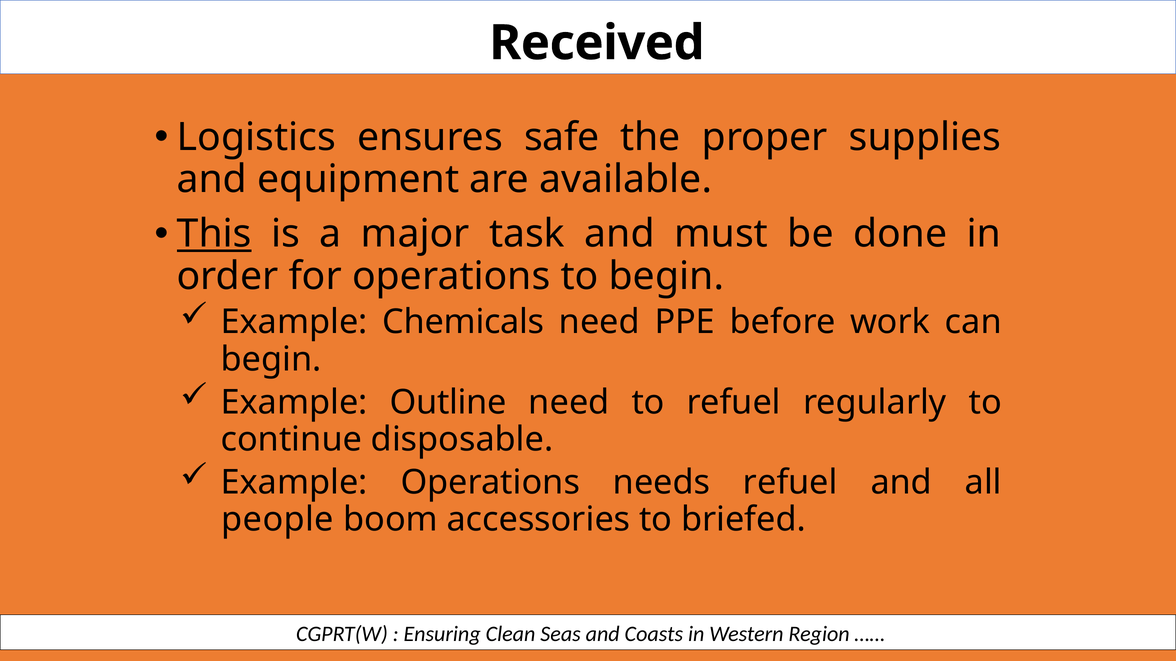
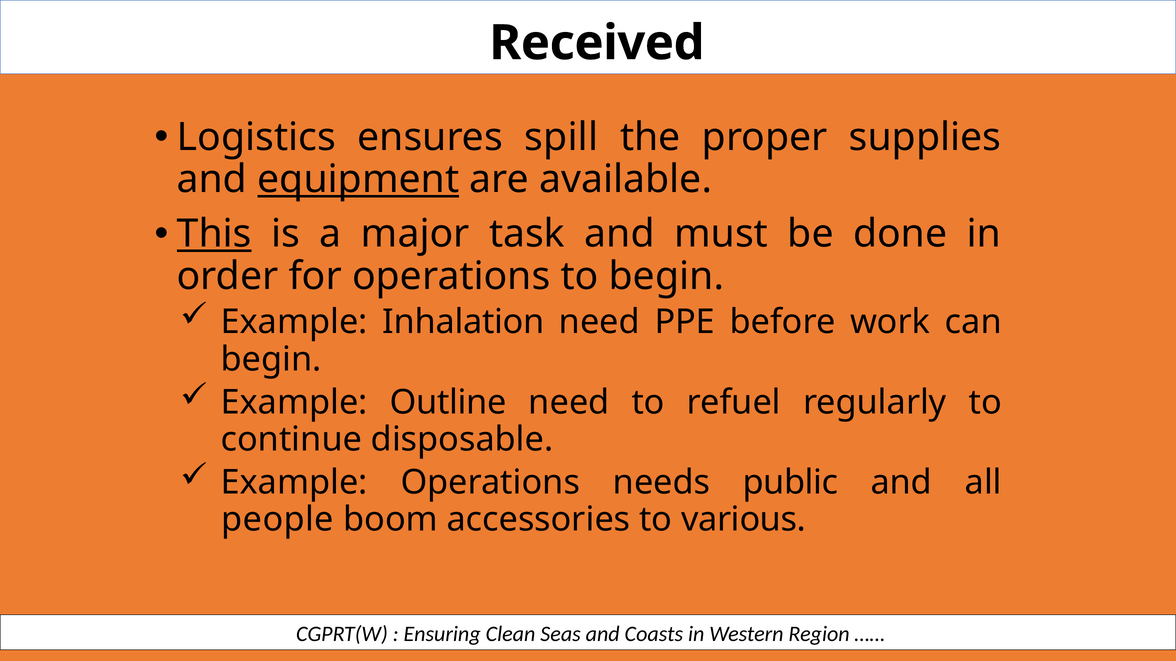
safe: safe -> spill
equipment underline: none -> present
Chemicals: Chemicals -> Inhalation
needs refuel: refuel -> public
briefed: briefed -> various
